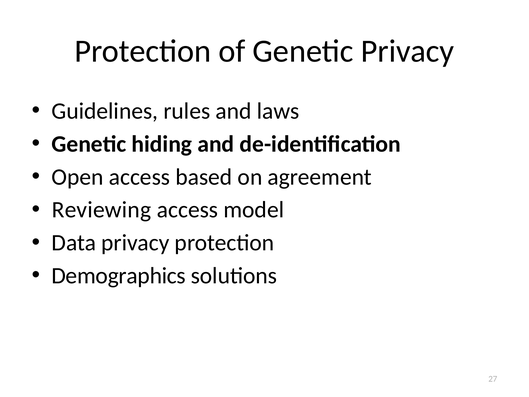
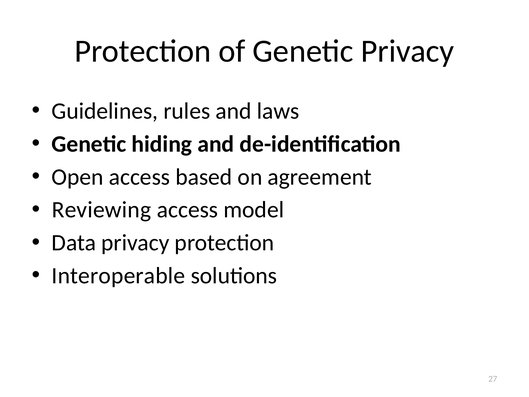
Demographics: Demographics -> Interoperable
